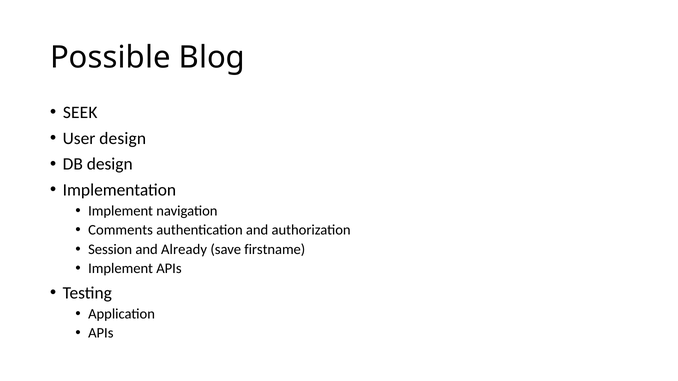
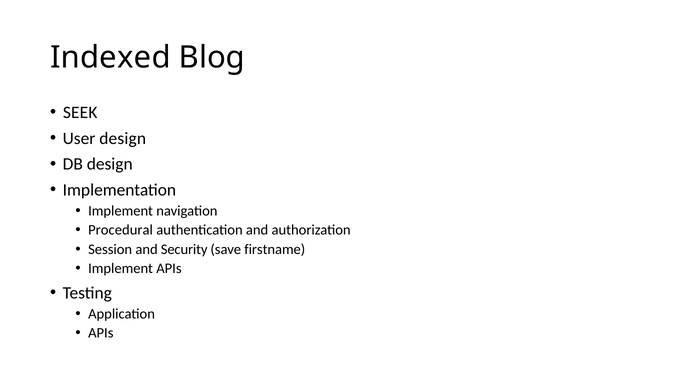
Possible: Possible -> Indexed
Comments: Comments -> Procedural
Already: Already -> Security
